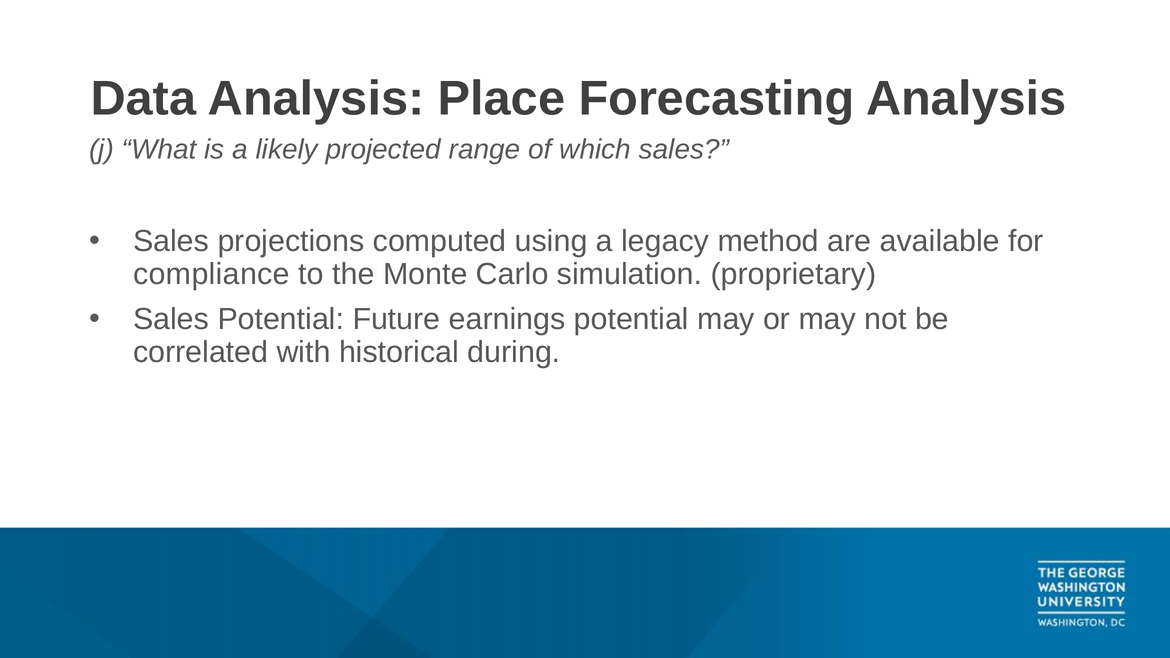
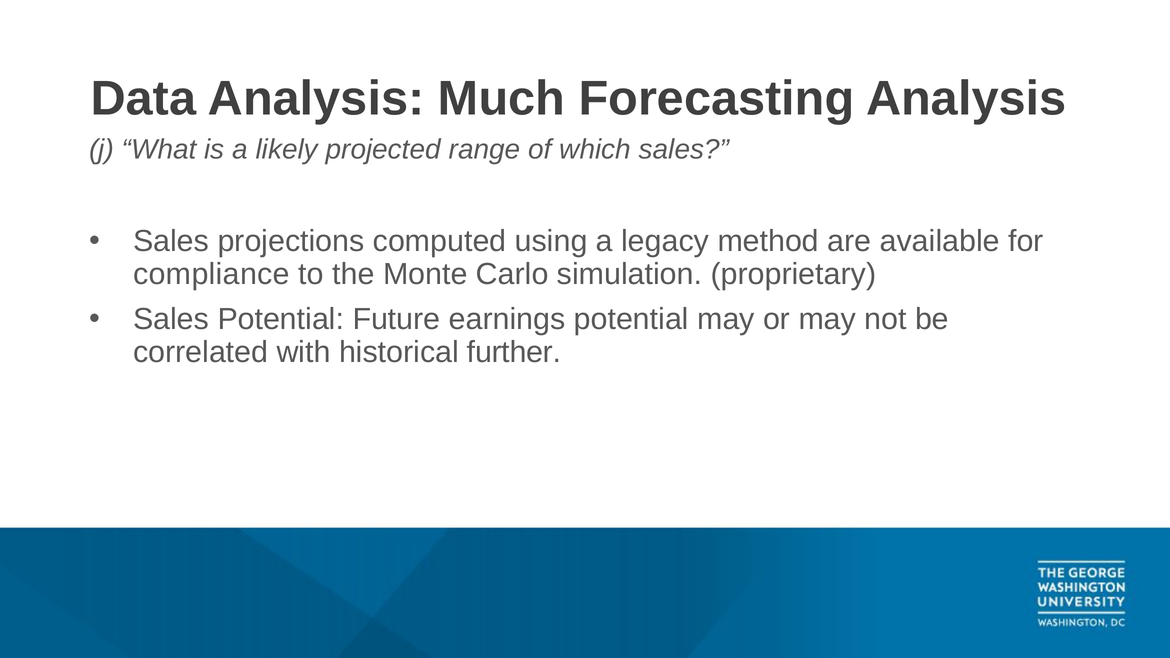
Place: Place -> Much
during: during -> further
